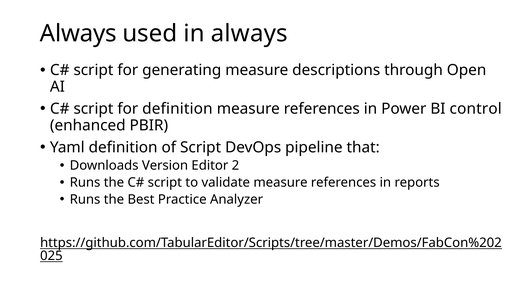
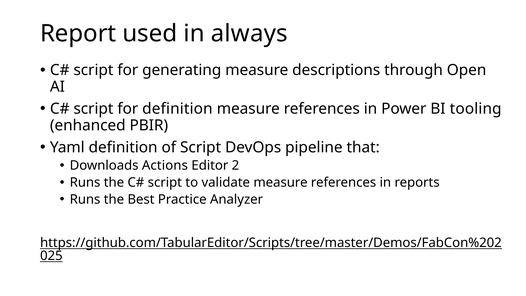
Always at (78, 34): Always -> Report
control: control -> tooling
Version: Version -> Actions
